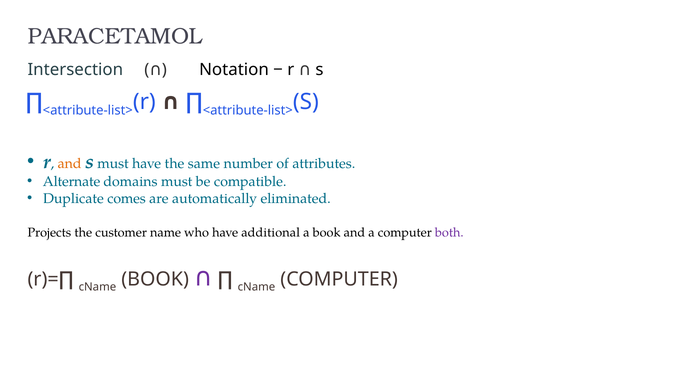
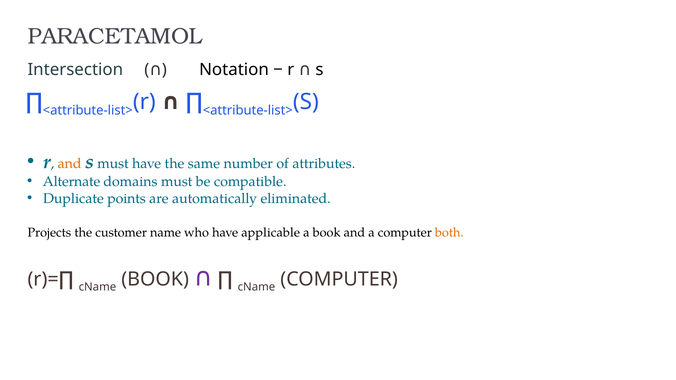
comes: comes -> points
additional: additional -> applicable
both colour: purple -> orange
